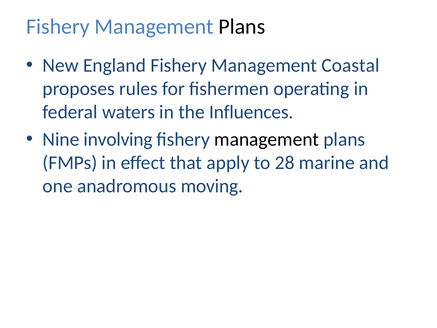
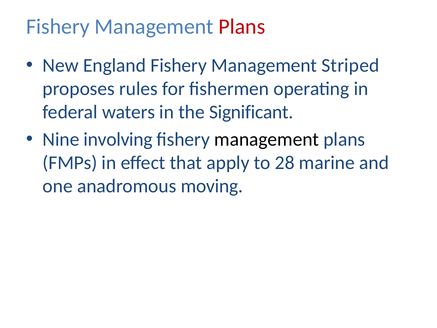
Plans at (242, 27) colour: black -> red
Coastal: Coastal -> Striped
Influences: Influences -> Significant
